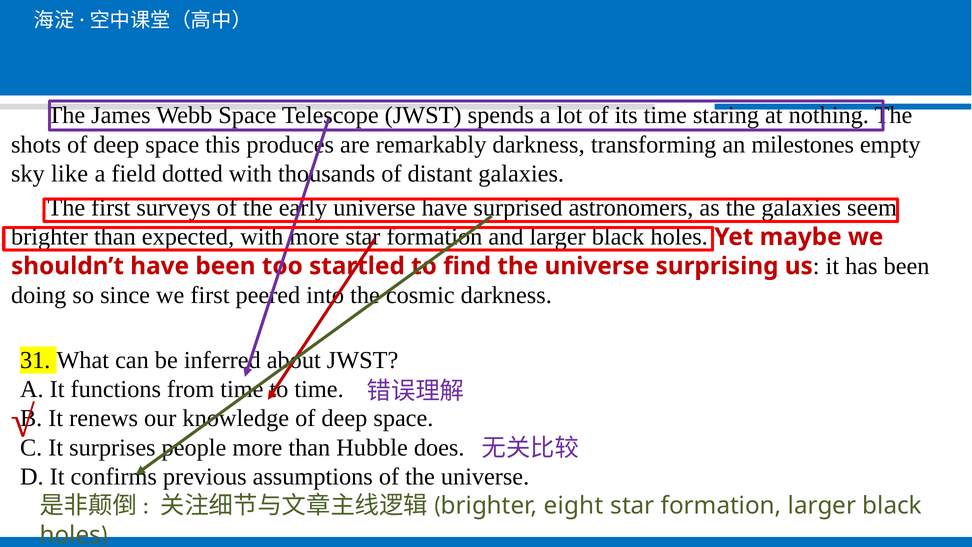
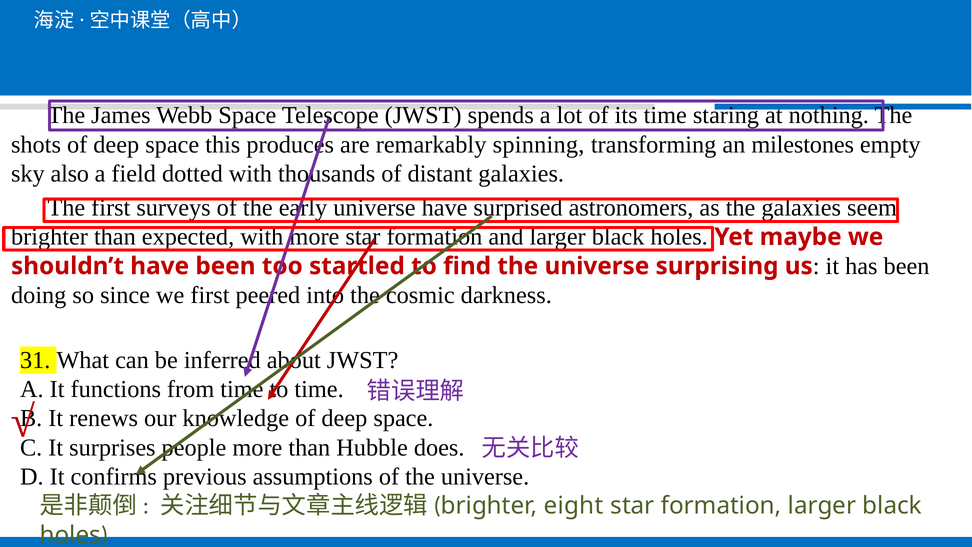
remarkably darkness: darkness -> spinning
like: like -> also
